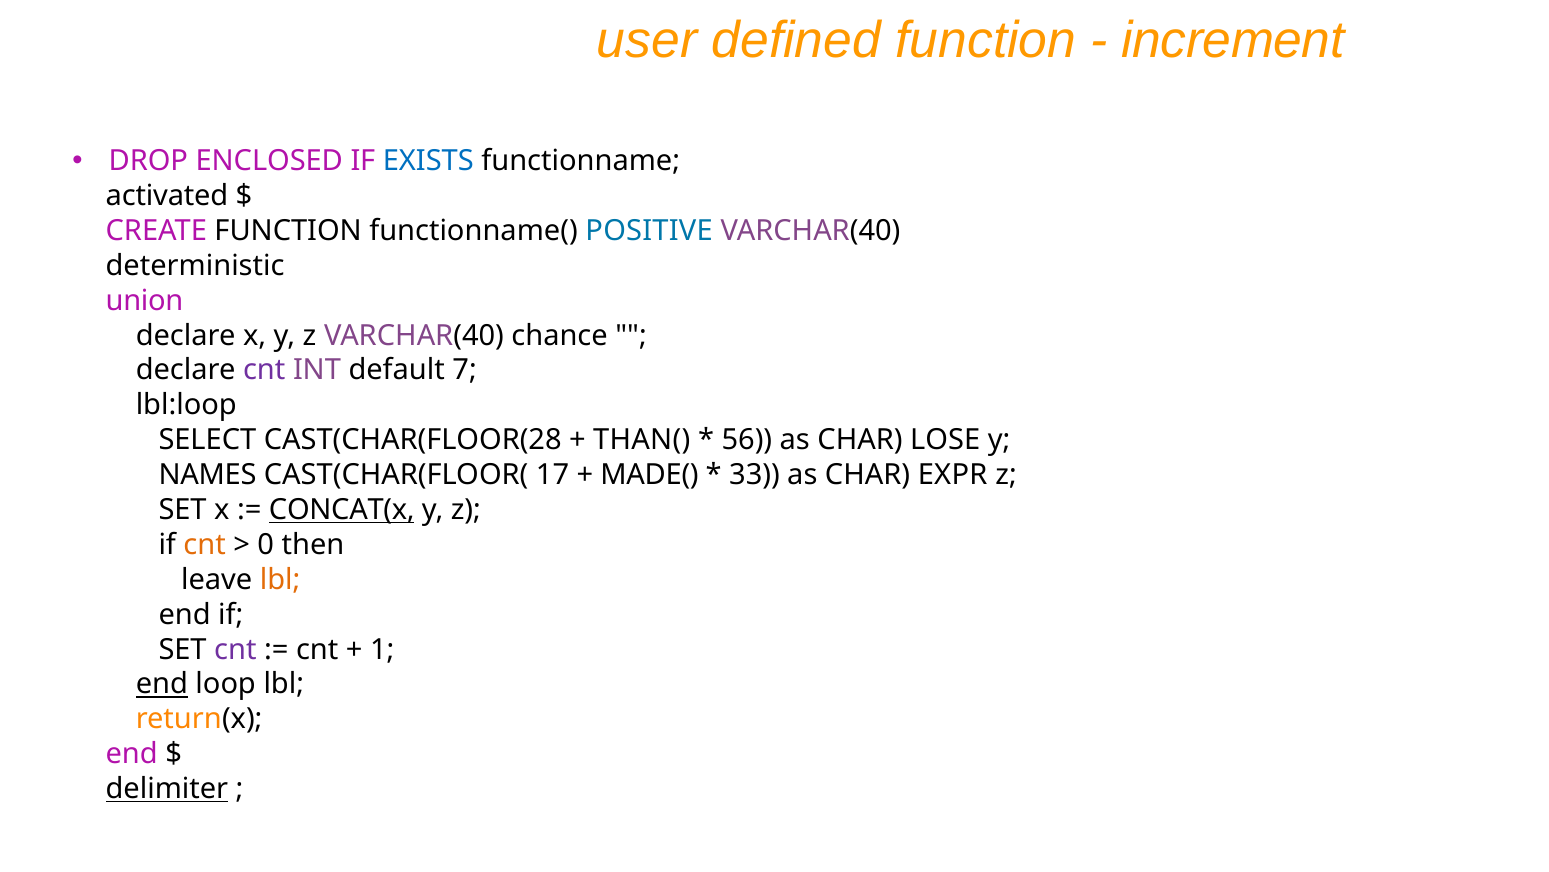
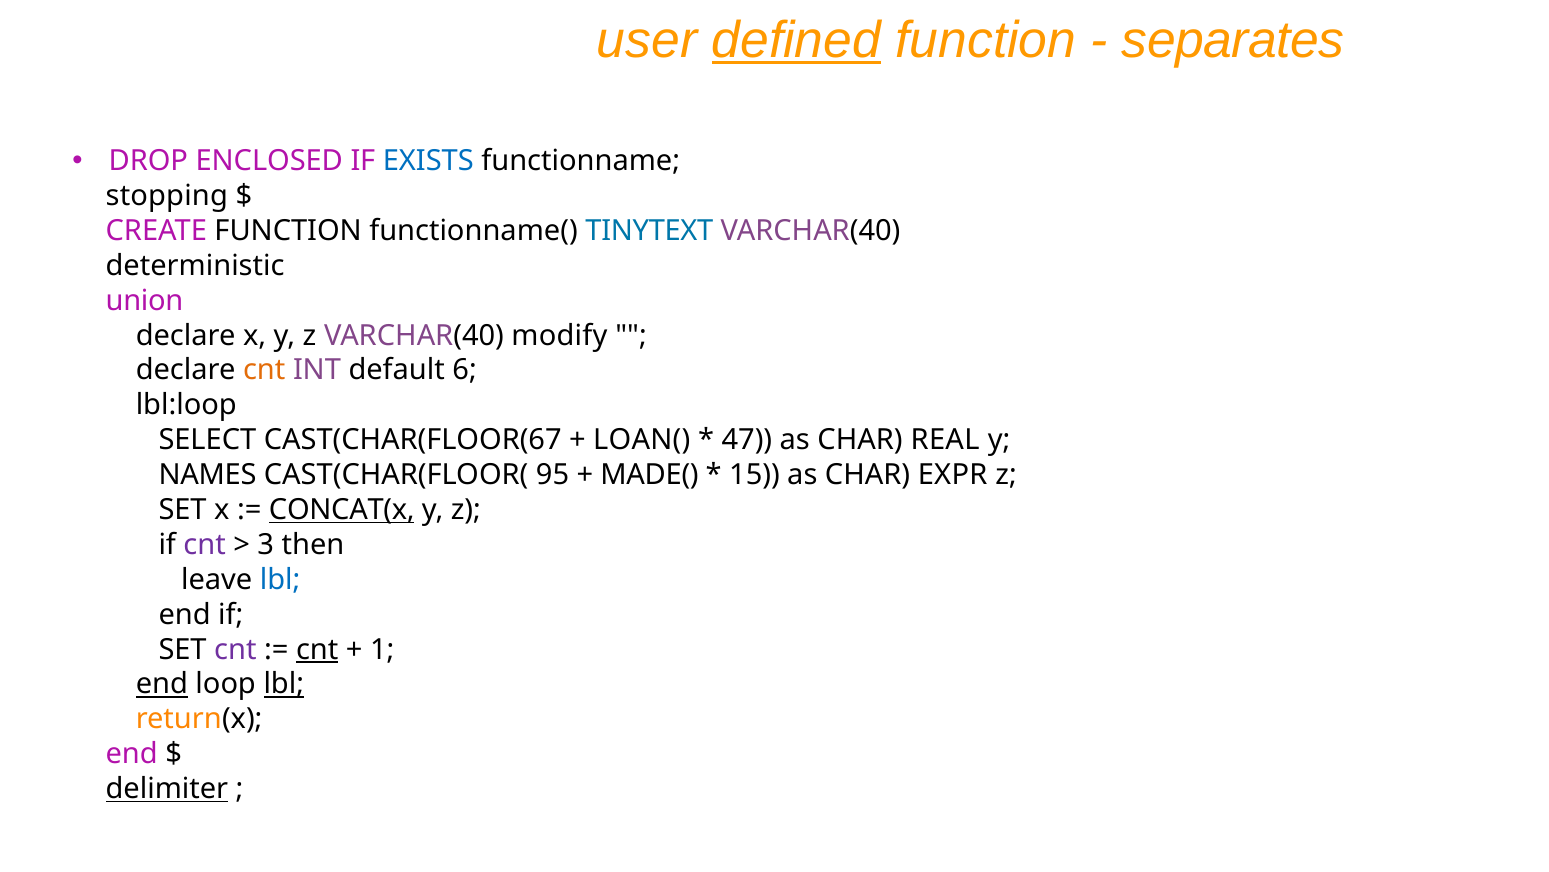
defined underline: none -> present
increment: increment -> separates
activated: activated -> stopping
POSITIVE: POSITIVE -> TINYTEXT
chance: chance -> modify
cnt at (264, 370) colour: purple -> orange
7: 7 -> 6
CAST(CHAR(FLOOR(28: CAST(CHAR(FLOOR(28 -> CAST(CHAR(FLOOR(67
THAN(: THAN( -> LOAN(
56: 56 -> 47
LOSE: LOSE -> REAL
17: 17 -> 95
33: 33 -> 15
cnt at (205, 544) colour: orange -> purple
0: 0 -> 3
lbl at (280, 579) colour: orange -> blue
cnt at (317, 649) underline: none -> present
lbl at (284, 684) underline: none -> present
